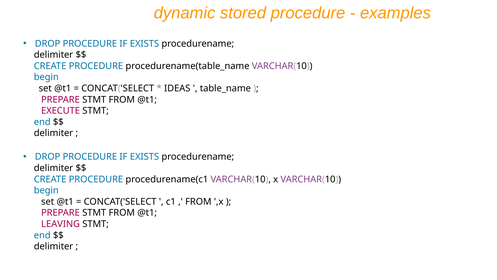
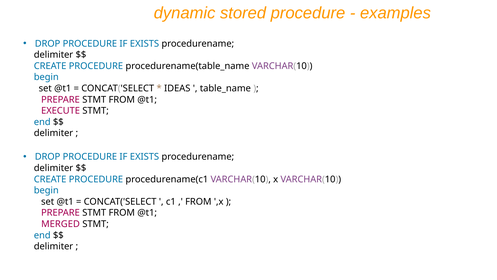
LEAVING: LEAVING -> MERGED
